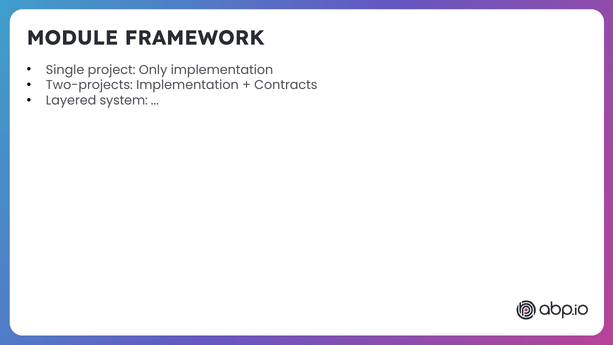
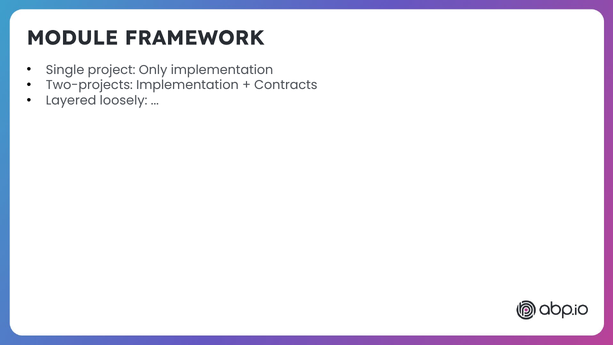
system: system -> loosely
